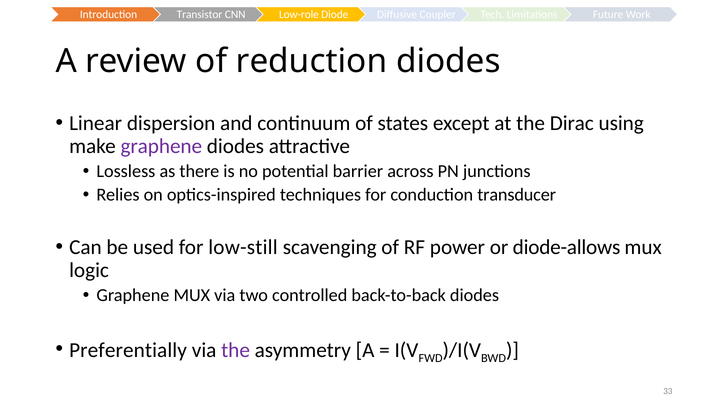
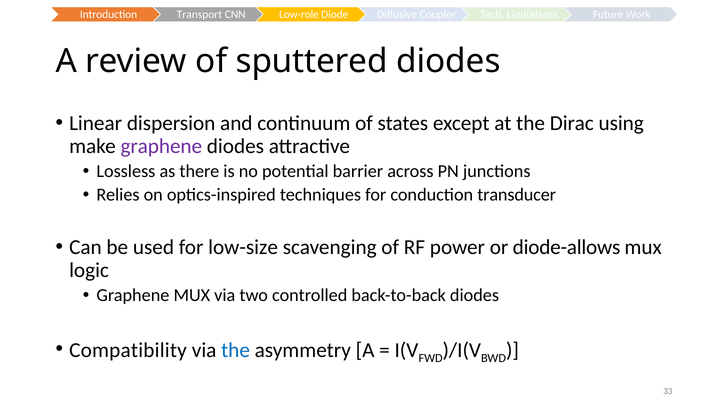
Transistor: Transistor -> Transport
reduction: reduction -> sputtered
low-still: low-still -> low-size
Preferentially: Preferentially -> Compatibility
the at (236, 350) colour: purple -> blue
